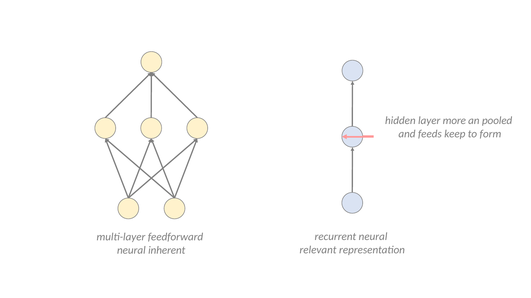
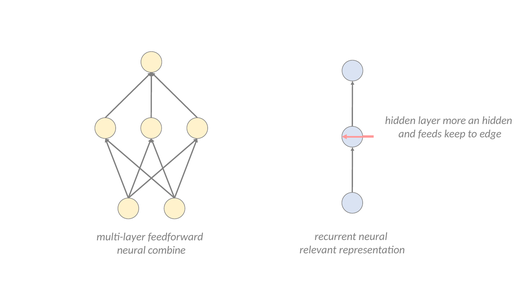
an pooled: pooled -> hidden
form: form -> edge
inherent: inherent -> combine
